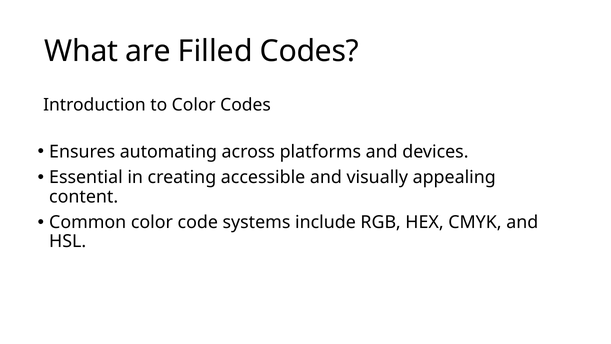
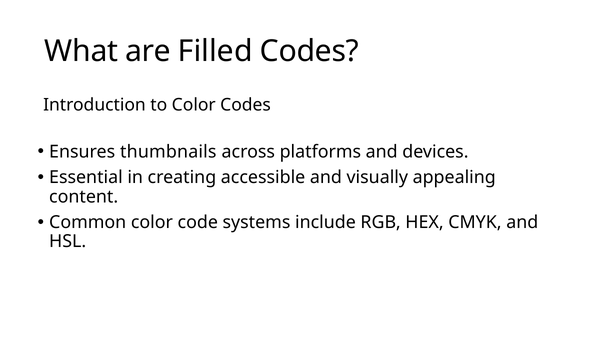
automating: automating -> thumbnails
